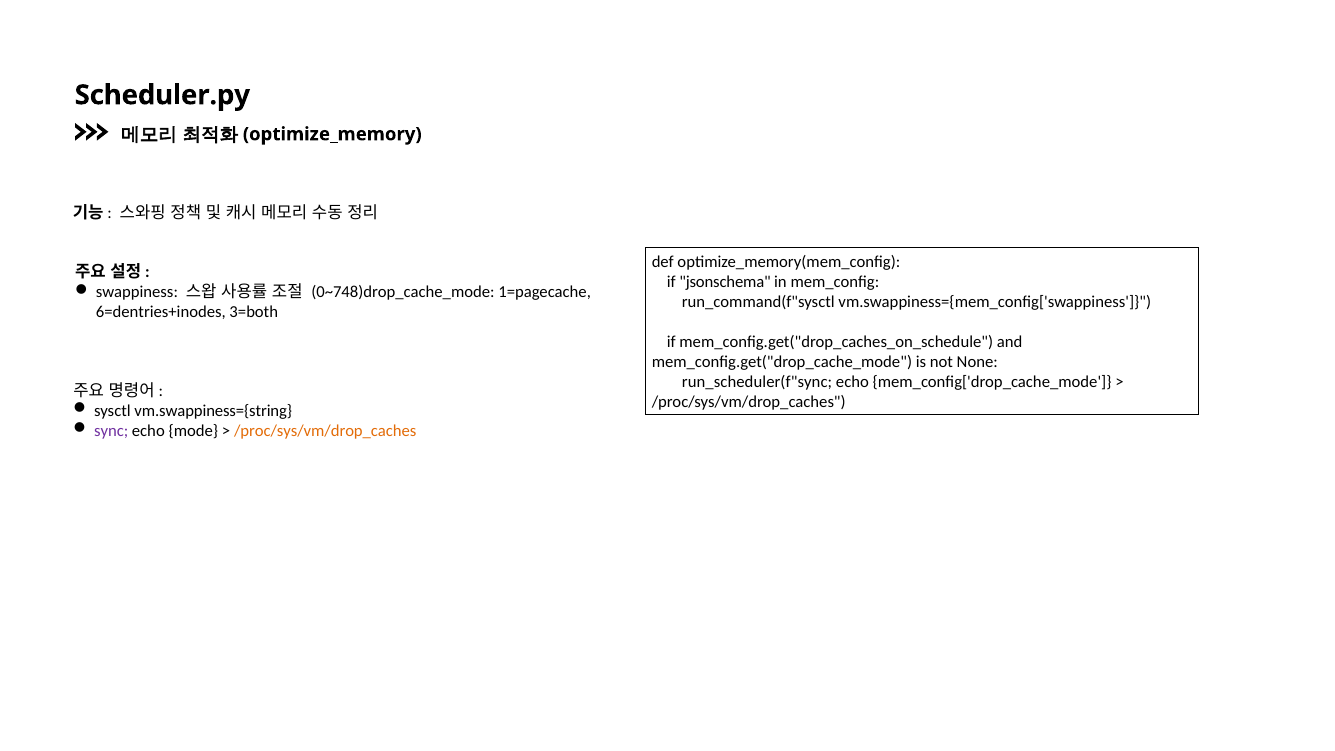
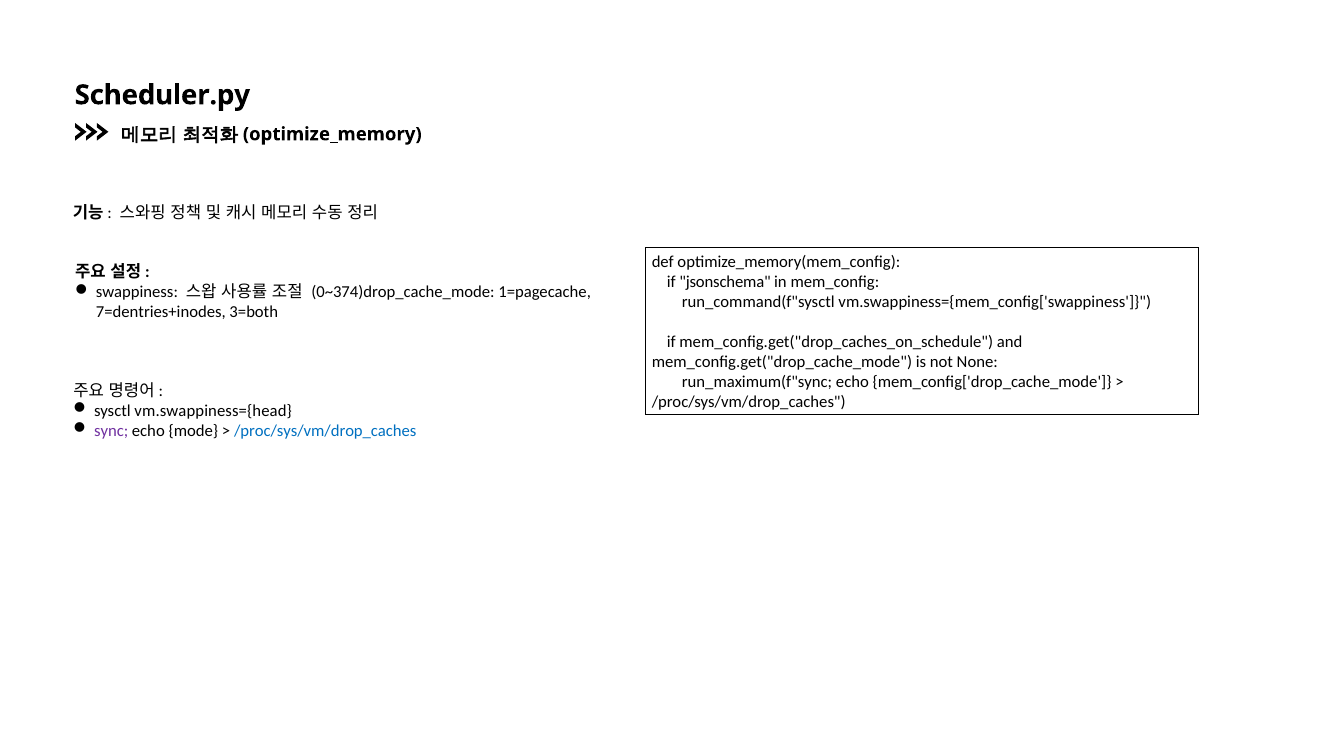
0~748)drop_cache_mode: 0~748)drop_cache_mode -> 0~374)drop_cache_mode
6=dentries+inodes: 6=dentries+inodes -> 7=dentries+inodes
run_scheduler(f"sync: run_scheduler(f"sync -> run_maximum(f"sync
vm.swappiness={string: vm.swappiness={string -> vm.swappiness={head
/proc/sys/vm/drop_caches at (325, 431) colour: orange -> blue
